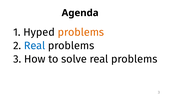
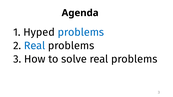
problems at (81, 32) colour: orange -> blue
